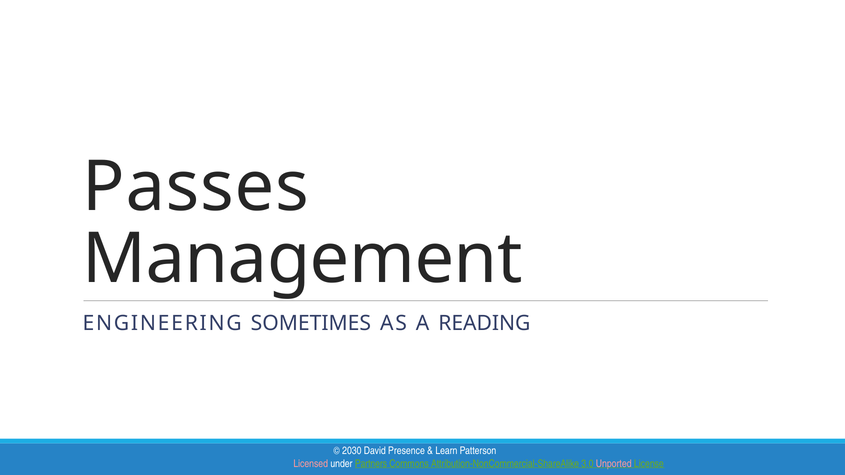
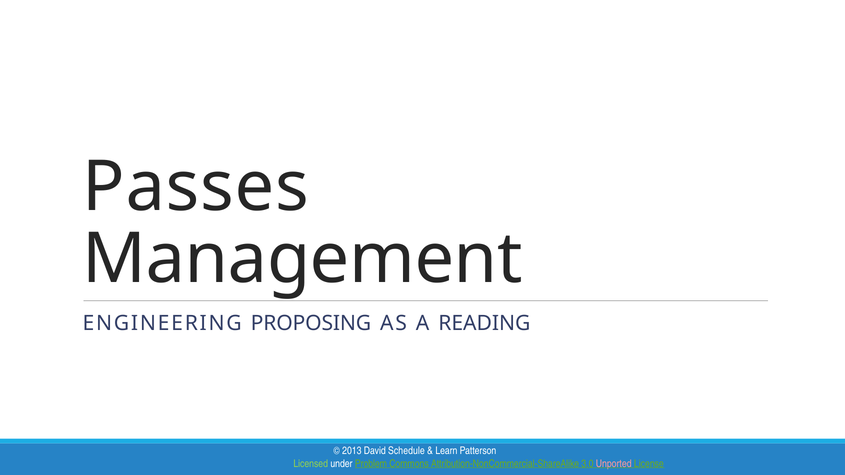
SOMETIMES: SOMETIMES -> PROPOSING
2030: 2030 -> 2013
Presence: Presence -> Schedule
Licensed colour: pink -> light green
Partners: Partners -> Problem
